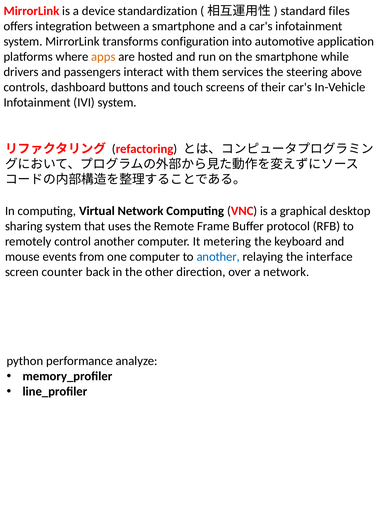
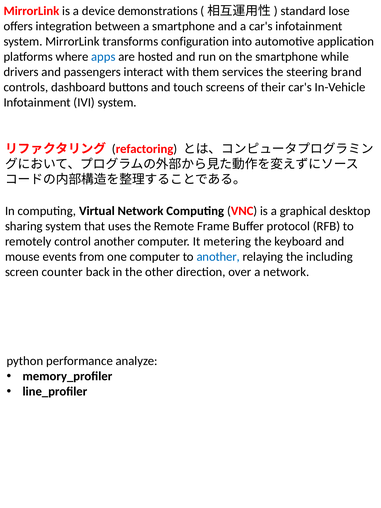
standardization: standardization -> demonstrations
files: files -> lose
apps colour: orange -> blue
above: above -> brand
interface: interface -> including
